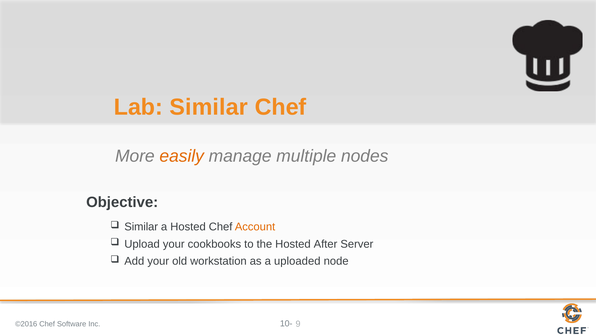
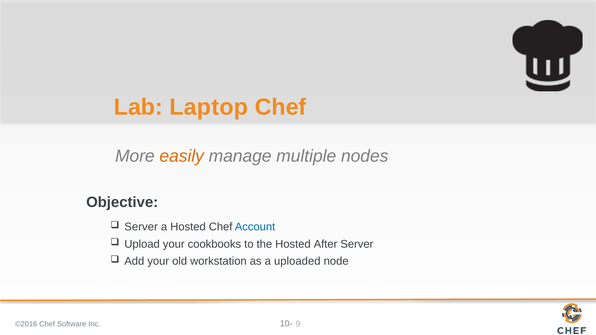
Lab Similar: Similar -> Laptop
Similar at (141, 227): Similar -> Server
Account colour: orange -> blue
